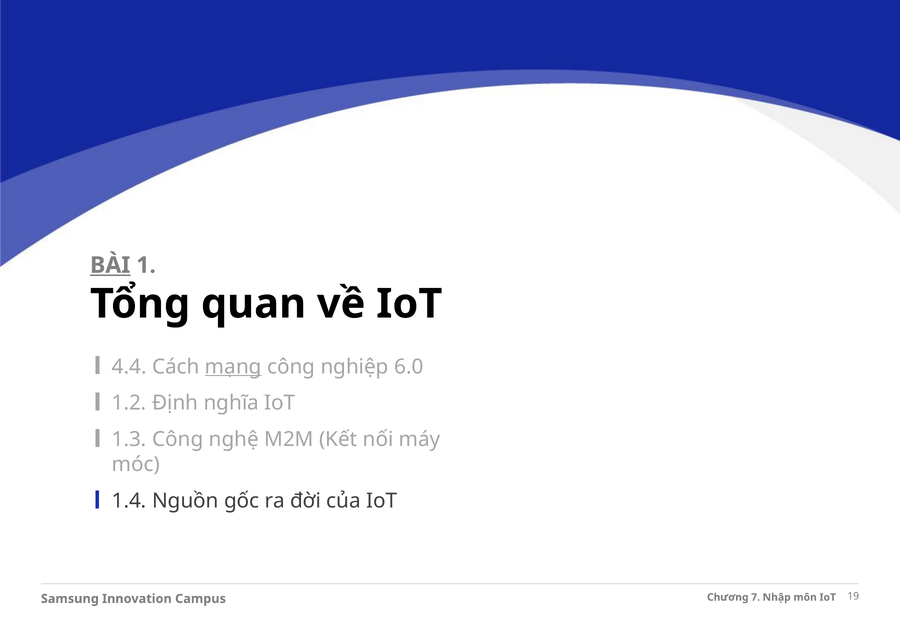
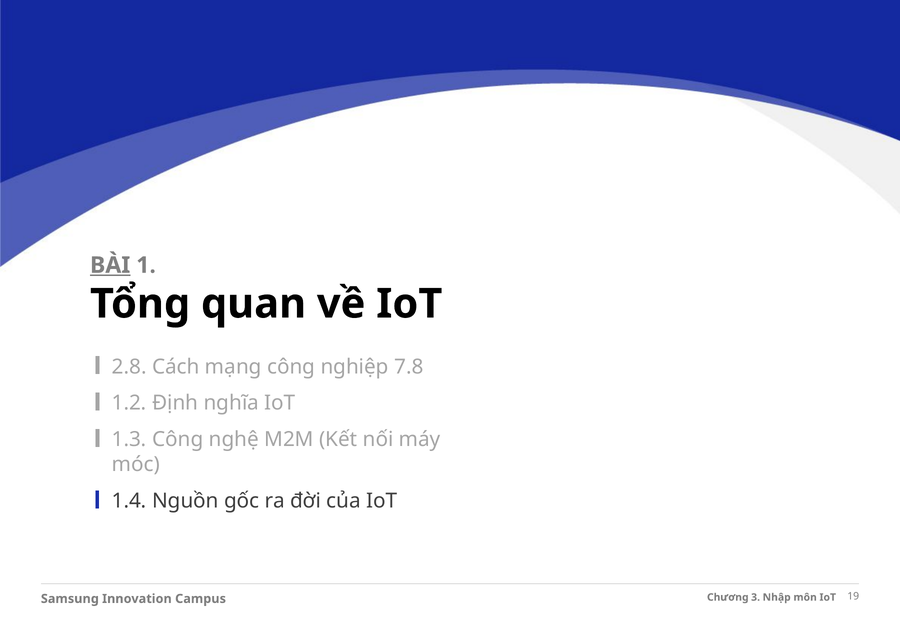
4.4: 4.4 -> 2.8
mạng underline: present -> none
6.0: 6.0 -> 7.8
7: 7 -> 3
